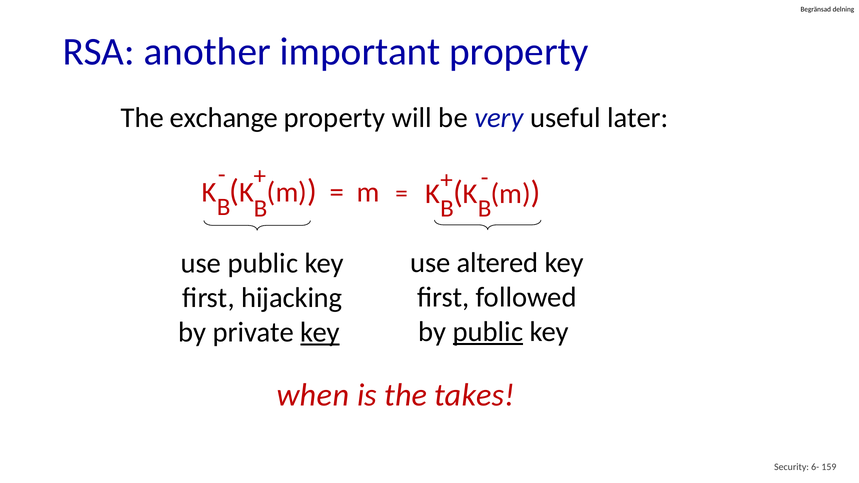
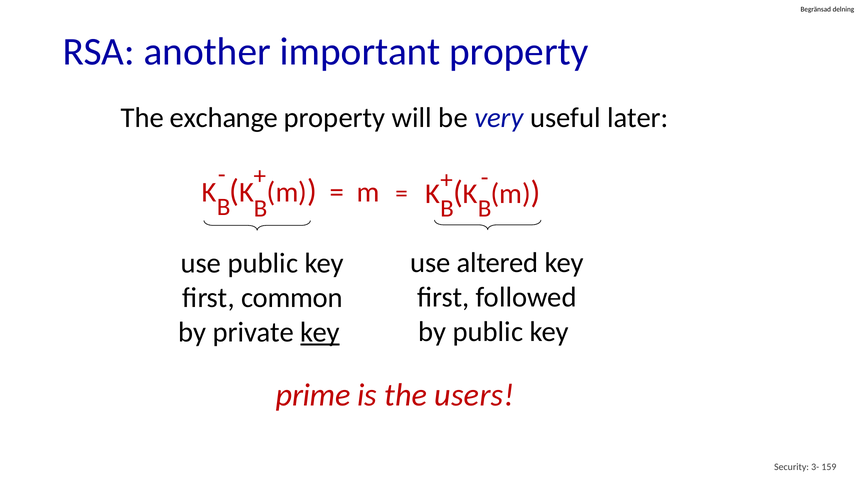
hijacking: hijacking -> common
public at (488, 332) underline: present -> none
when: when -> prime
takes: takes -> users
6-: 6- -> 3-
